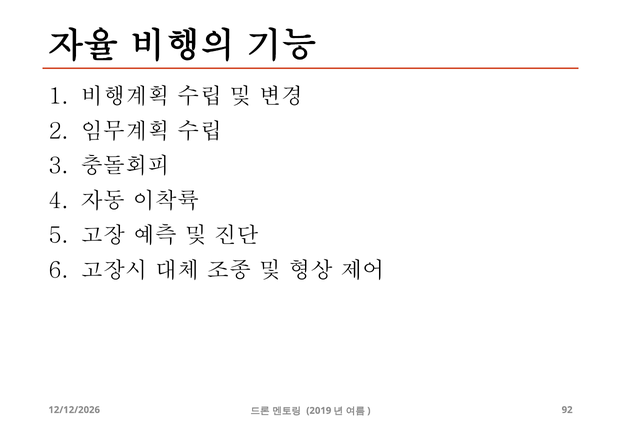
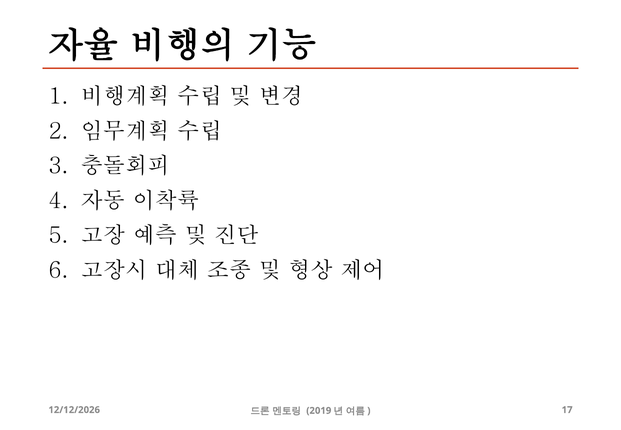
92: 92 -> 17
